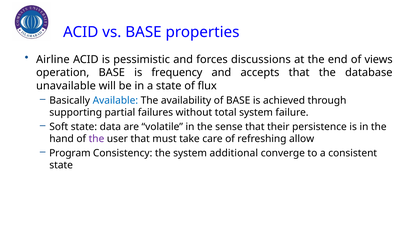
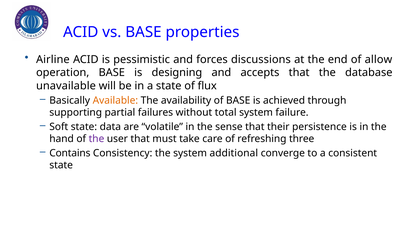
views: views -> allow
frequency: frequency -> designing
Available colour: blue -> orange
allow: allow -> three
Program: Program -> Contains
